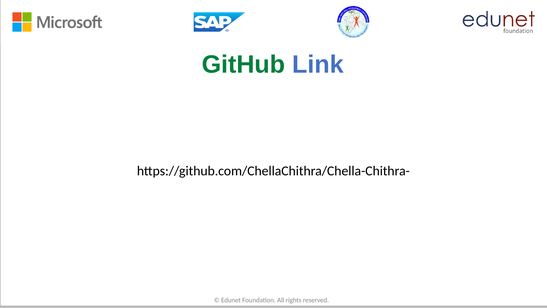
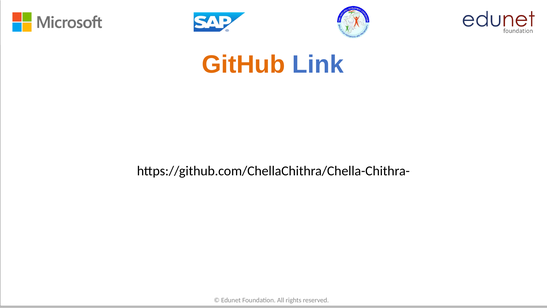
GitHub colour: green -> orange
